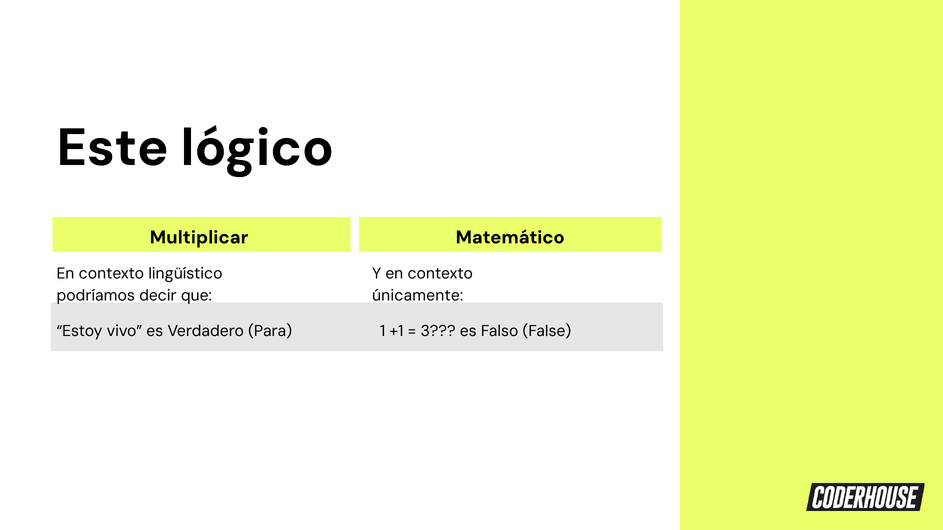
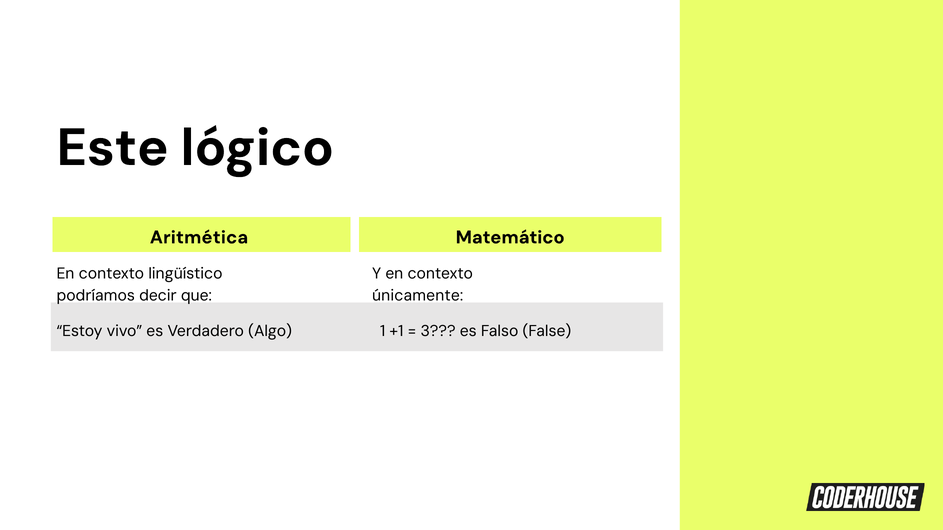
Multiplicar: Multiplicar -> Aritmética
Para: Para -> Algo
